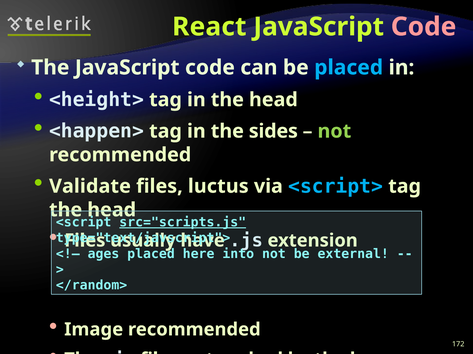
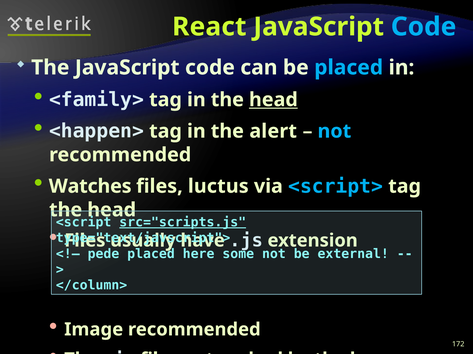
Code at (424, 27) colour: pink -> light blue
<height>: <height> -> <family>
head at (273, 100) underline: none -> present
sides: sides -> alert
not at (334, 131) colour: light green -> light blue
Validate: Validate -> Watches
ages: ages -> pede
into: into -> some
</random>: </random> -> </column>
